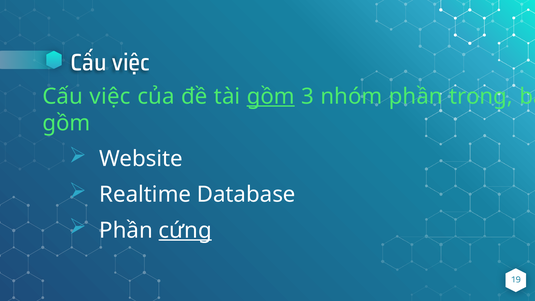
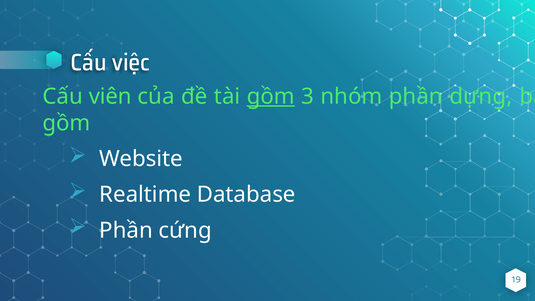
việc at (110, 96): việc -> viên
trong: trong -> dựng
cứng underline: present -> none
